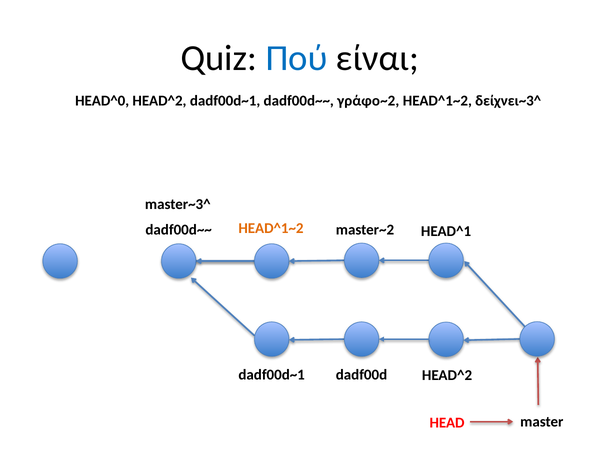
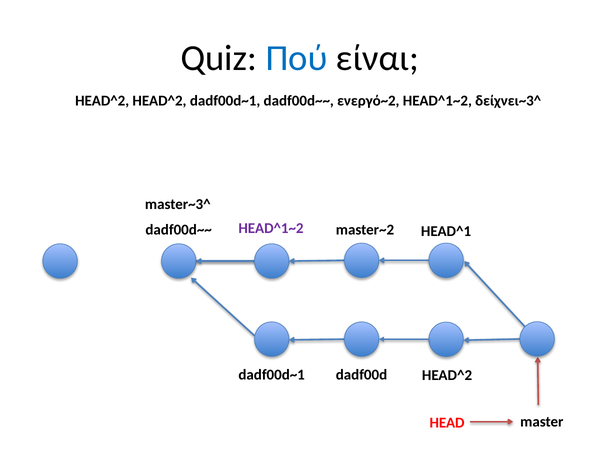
HEAD^0 at (102, 101): HEAD^0 -> HEAD^2
γράφο~2: γράφο~2 -> ενεργό~2
HEAD^1~2 at (271, 228) colour: orange -> purple
